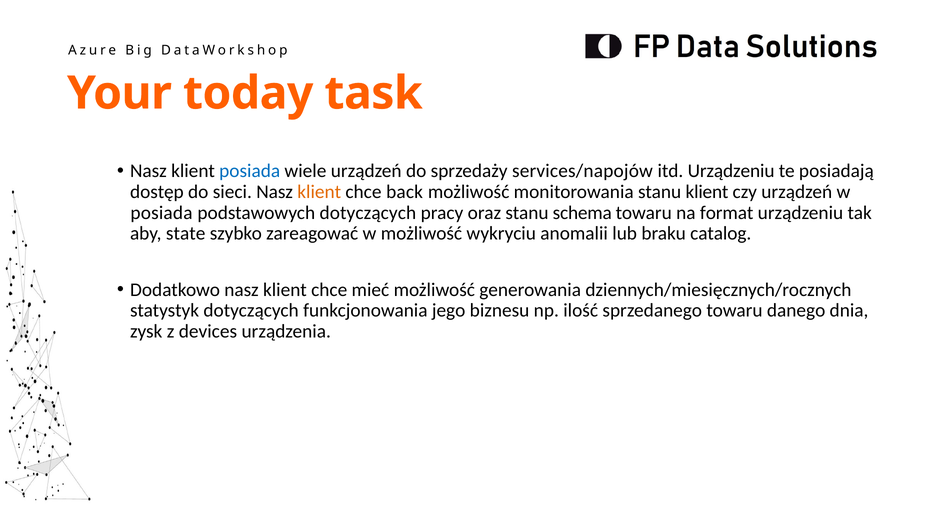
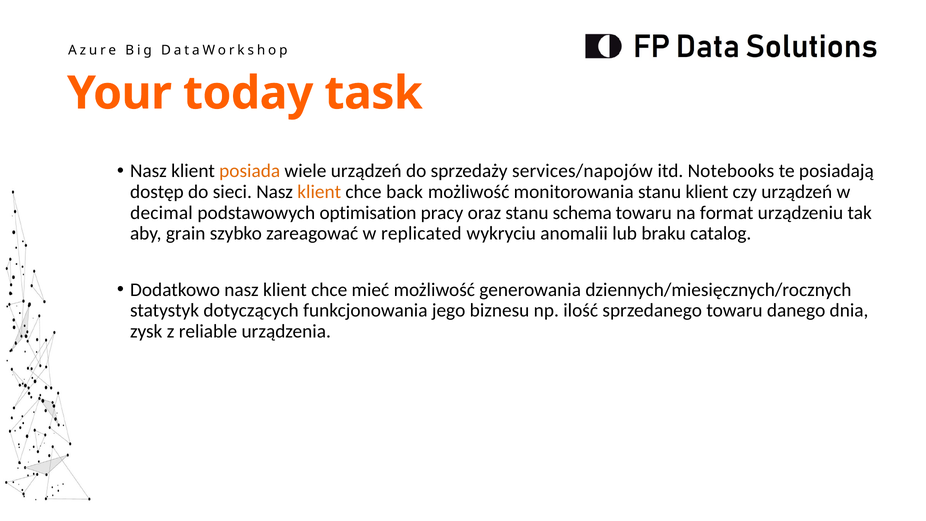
posiada at (250, 171) colour: blue -> orange
itd Urządzeniu: Urządzeniu -> Notebooks
posiada at (161, 213): posiada -> decimal
podstawowych dotyczących: dotyczących -> optimisation
state: state -> grain
w możliwość: możliwość -> replicated
devices: devices -> reliable
